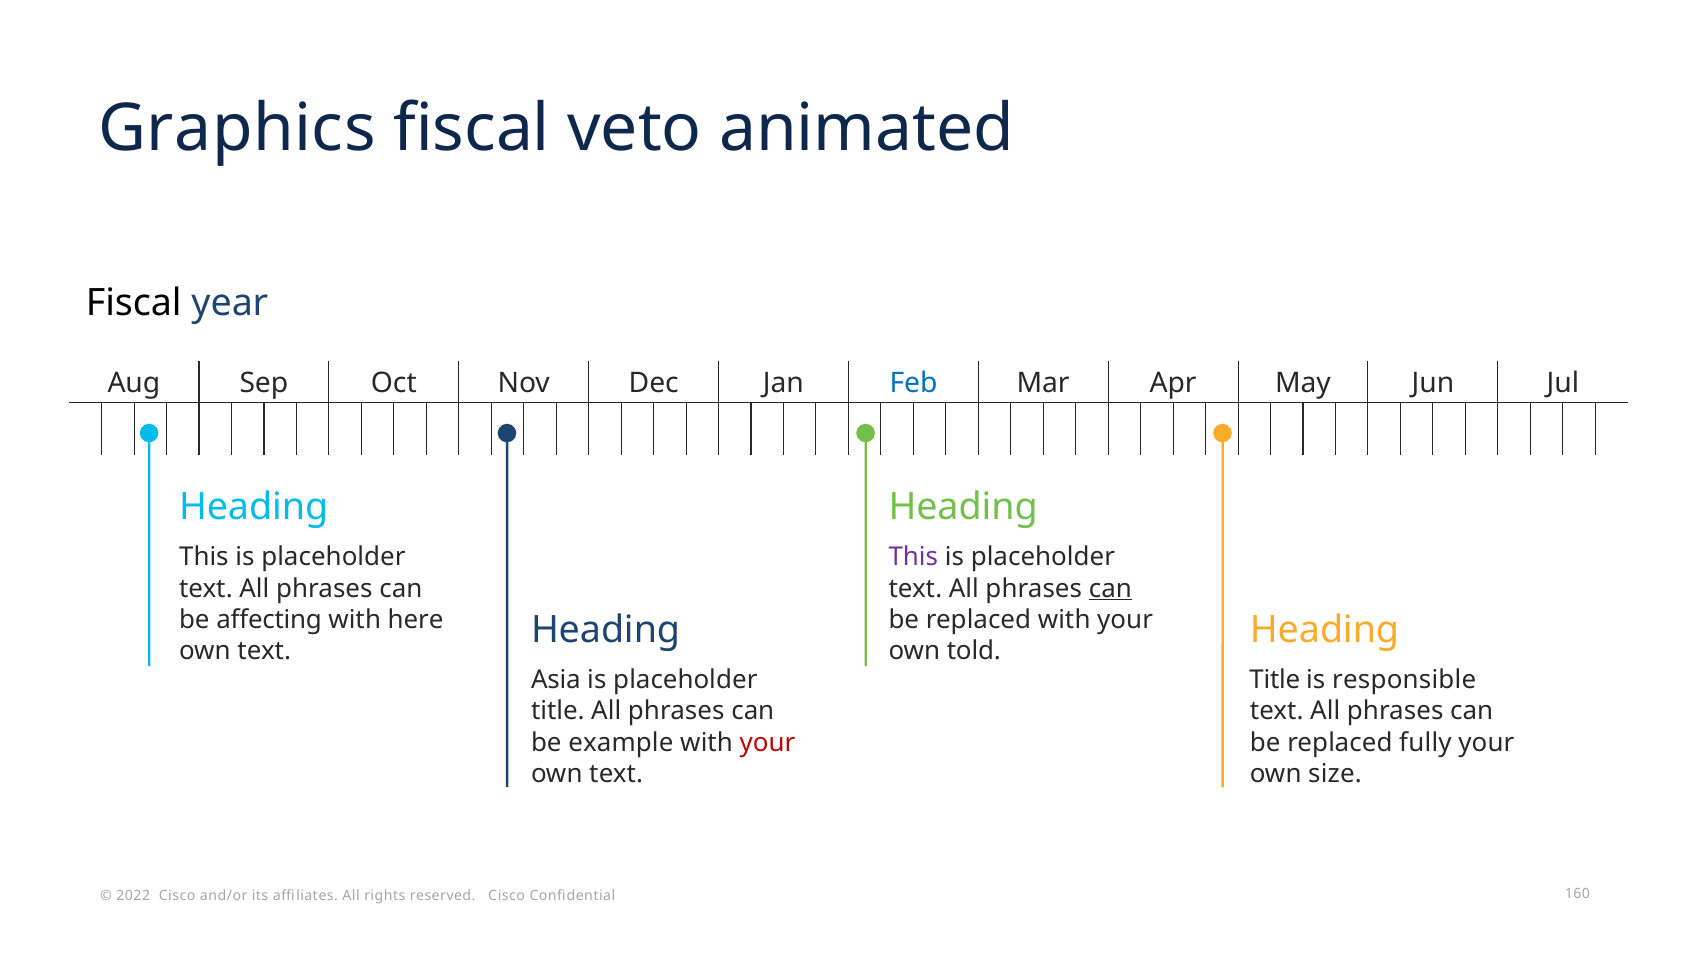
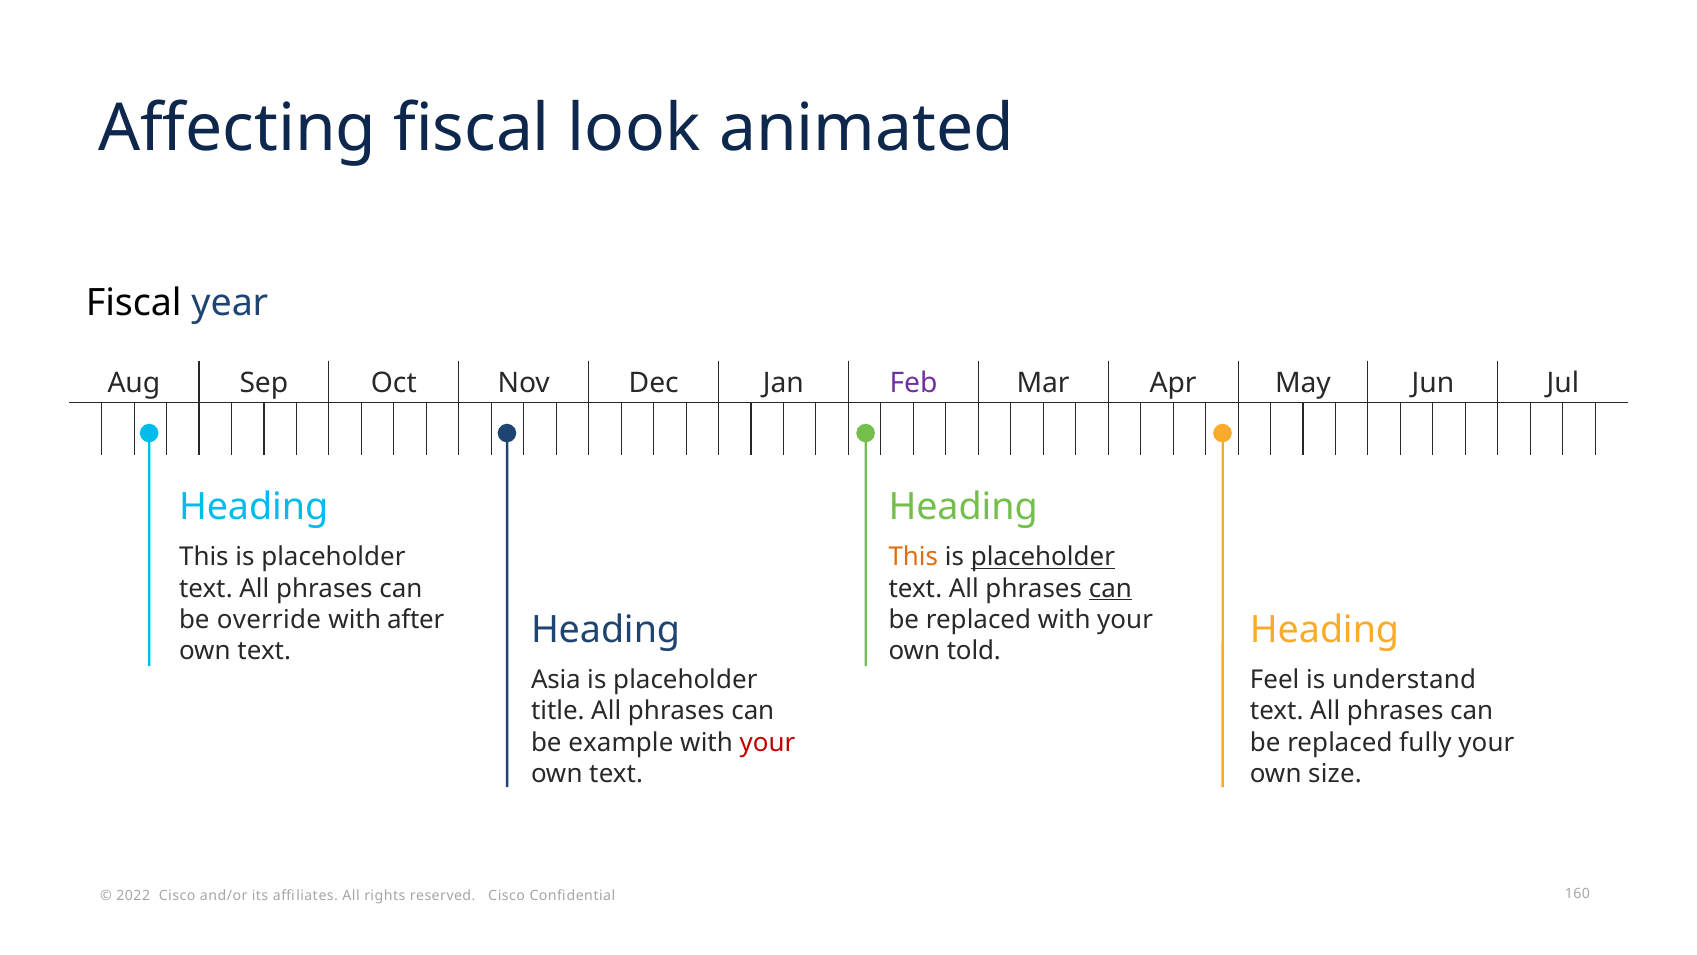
Graphics: Graphics -> Affecting
veto: veto -> look
Feb colour: blue -> purple
This at (913, 557) colour: purple -> orange
placeholder at (1043, 557) underline: none -> present
affecting: affecting -> override
here: here -> after
Title at (1275, 680): Title -> Feel
responsible: responsible -> understand
